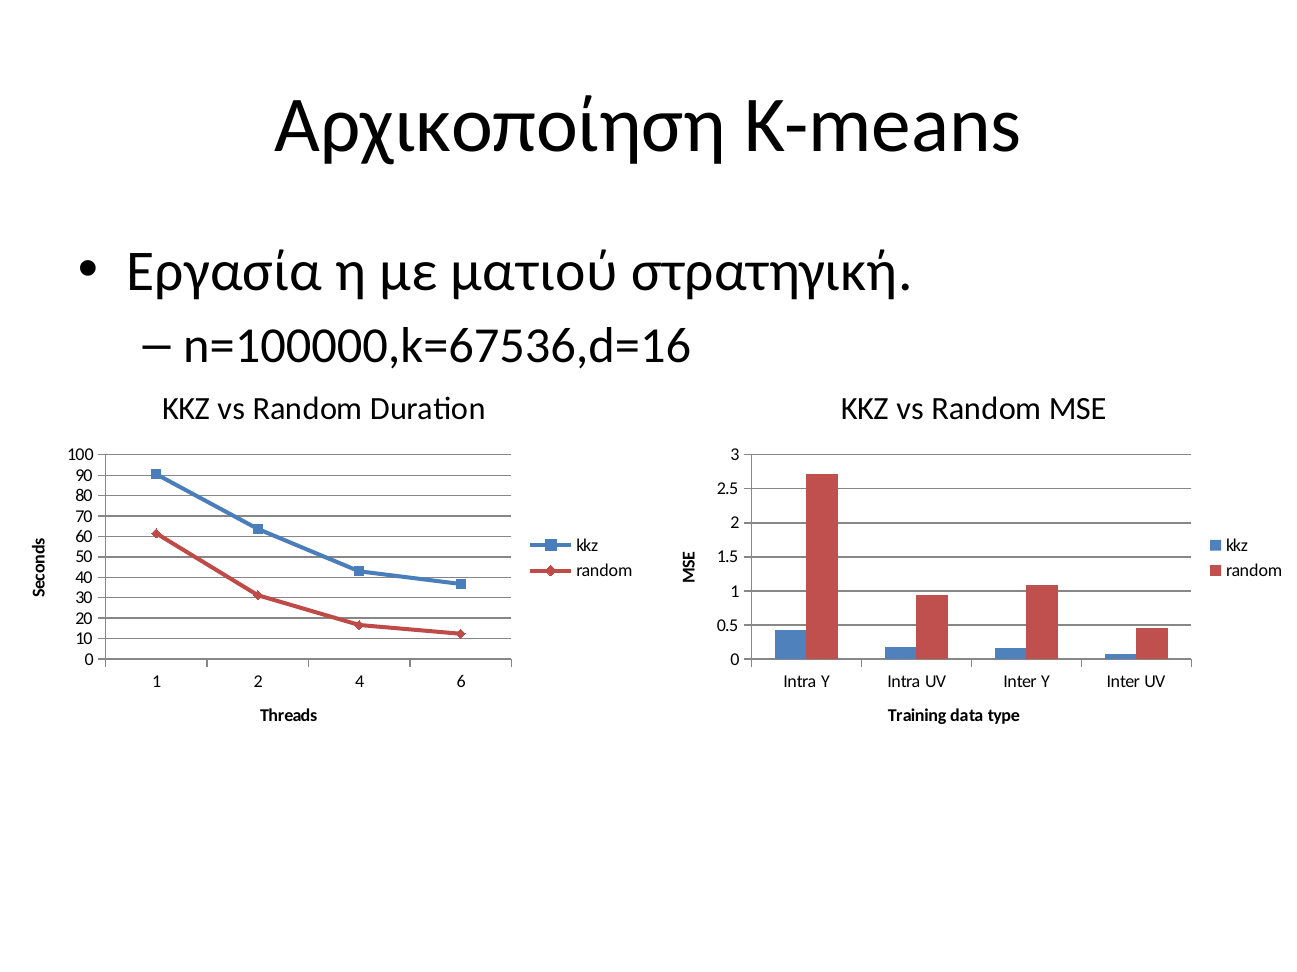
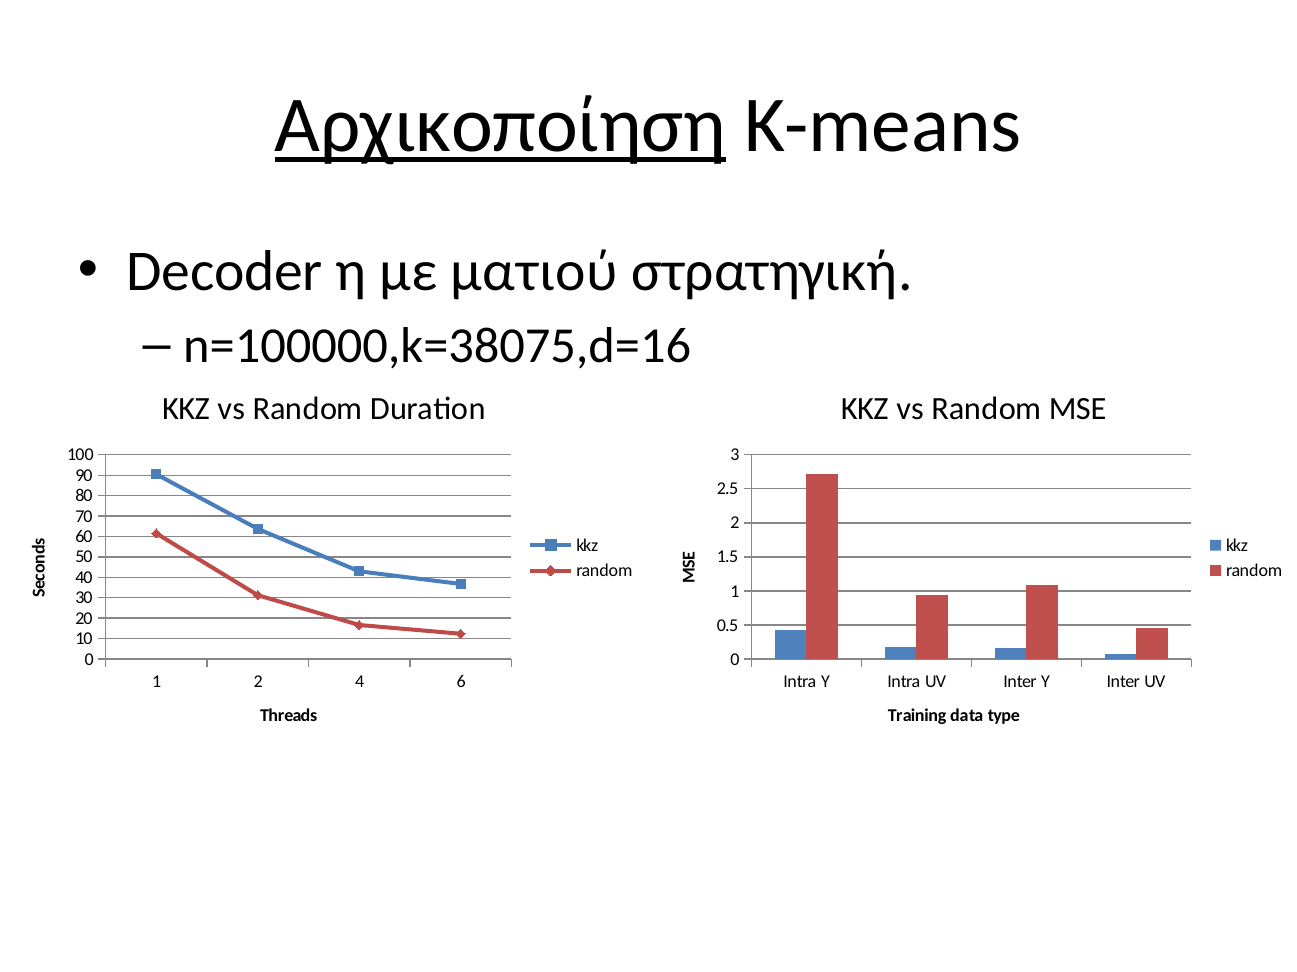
Αρχικοποίηση underline: none -> present
Εργασία: Εργασία -> Decoder
n=100000,k=67536,d=16: n=100000,k=67536,d=16 -> n=100000,k=38075,d=16
